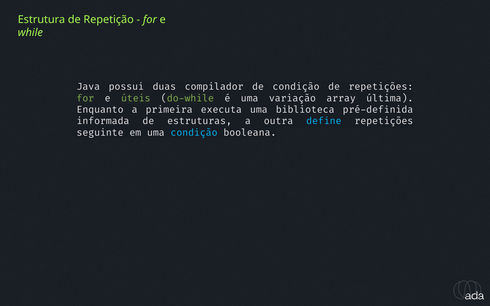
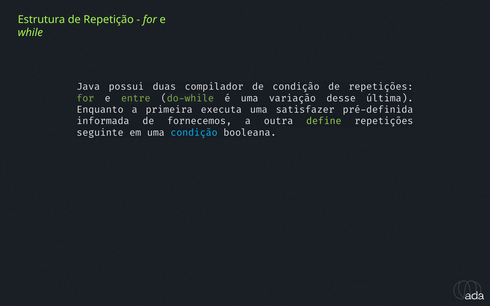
úteis: úteis -> entre
array: array -> desse
biblioteca: biblioteca -> satisfazer
estruturas: estruturas -> fornecemos
define colour: light blue -> light green
